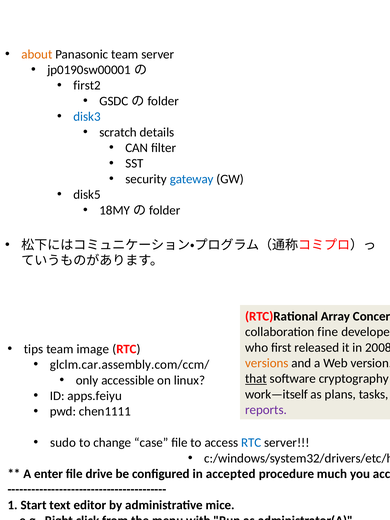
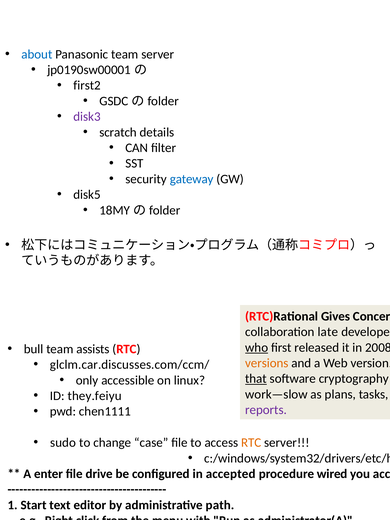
about colour: orange -> blue
disk3 colour: blue -> purple
Array: Array -> Gives
fine: fine -> late
who underline: none -> present
tips: tips -> bull
image: image -> assists
glclm.car.assembly.com/ccm/: glclm.car.assembly.com/ccm/ -> glclm.car.discusses.com/ccm/
work—itself: work—itself -> work—slow
apps.feiyu: apps.feiyu -> they.feiyu
RTC at (251, 443) colour: blue -> orange
much: much -> wired
administrative mice: mice -> path
